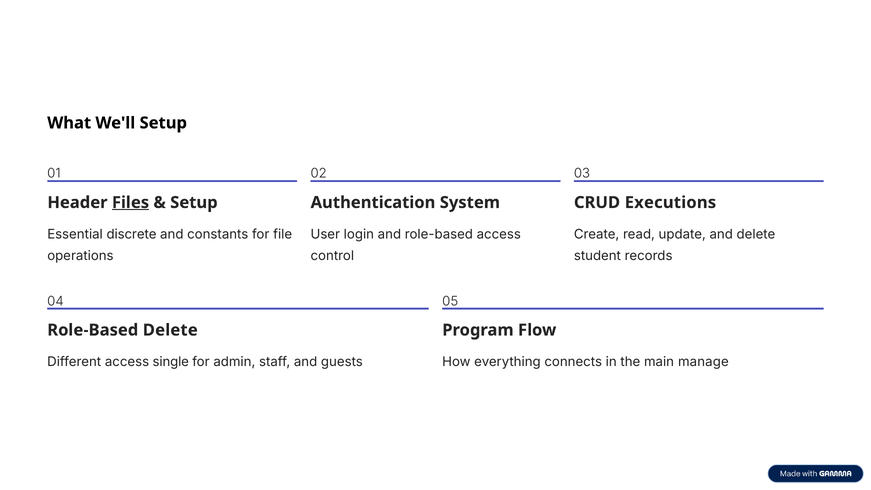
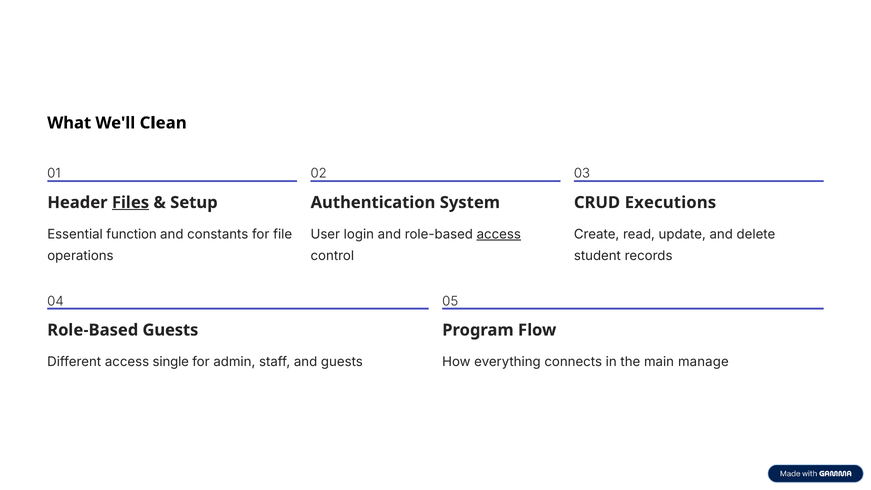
We'll Setup: Setup -> Clean
discrete: discrete -> function
access at (499, 234) underline: none -> present
Role-Based Delete: Delete -> Guests
